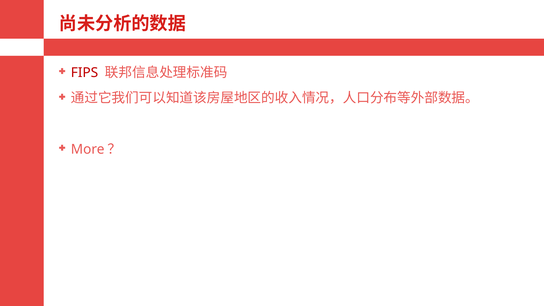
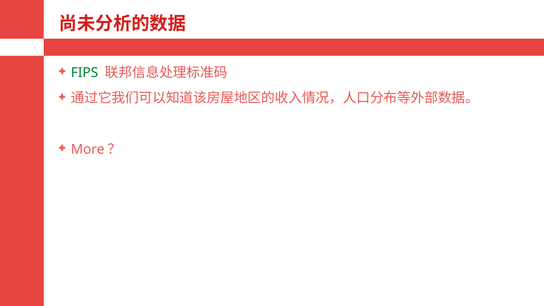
FIPS colour: red -> green
